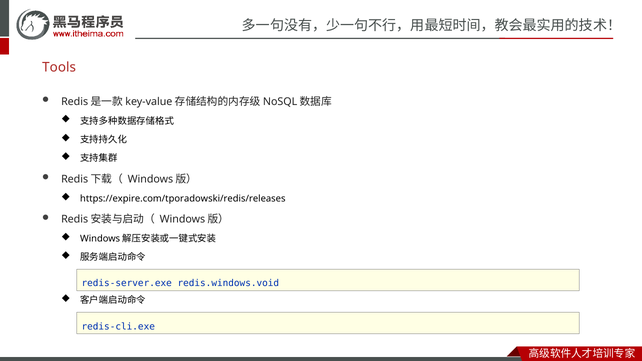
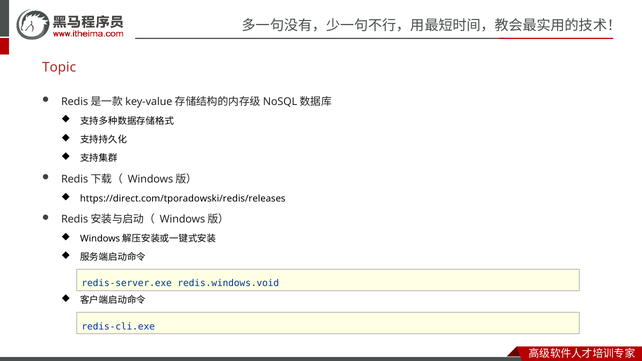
Tools: Tools -> Topic
https://expire.com/tporadowski/redis/releases: https://expire.com/tporadowski/redis/releases -> https://direct.com/tporadowski/redis/releases
